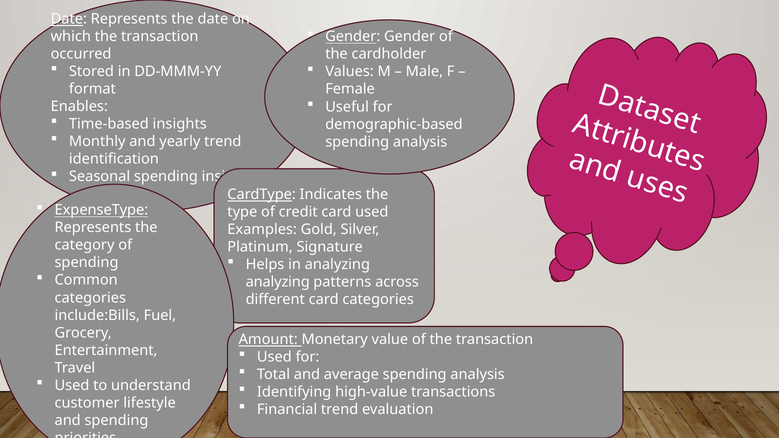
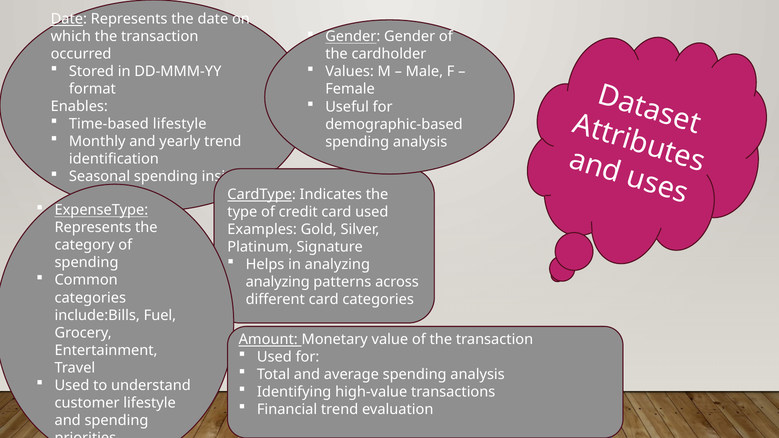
Time-based insights: insights -> lifestyle
